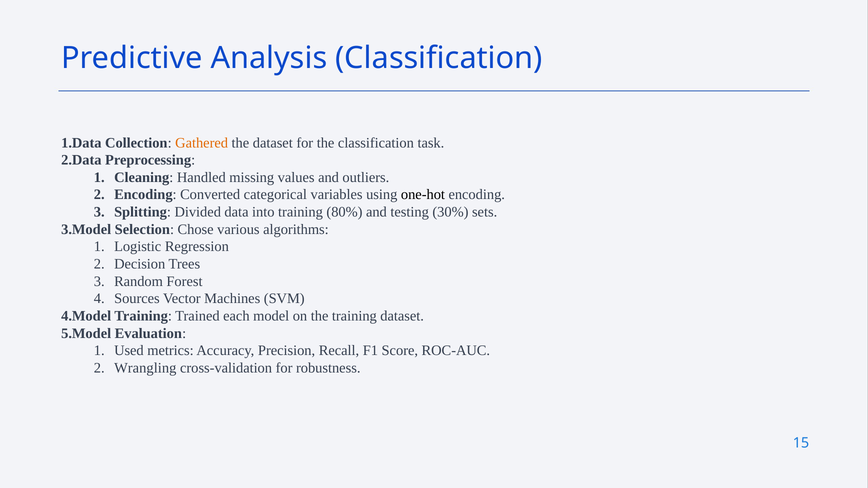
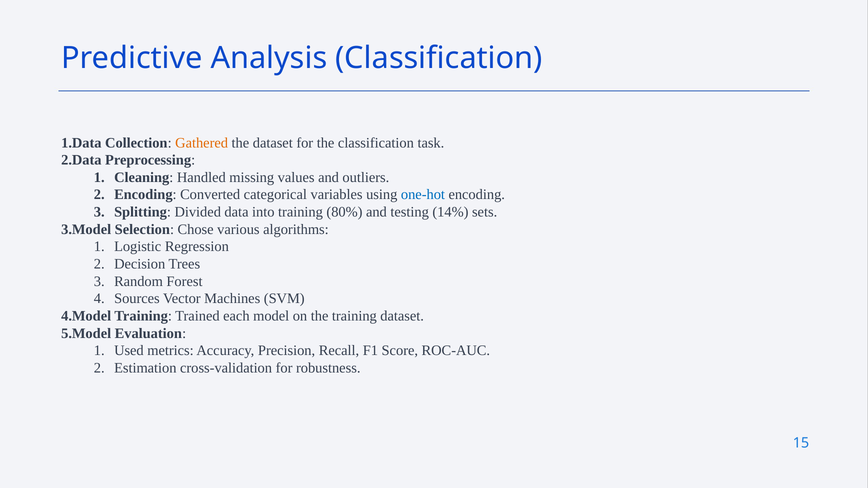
one-hot colour: black -> blue
30%: 30% -> 14%
Wrangling: Wrangling -> Estimation
